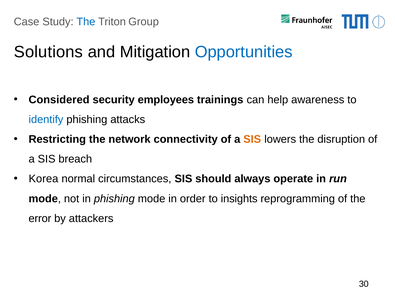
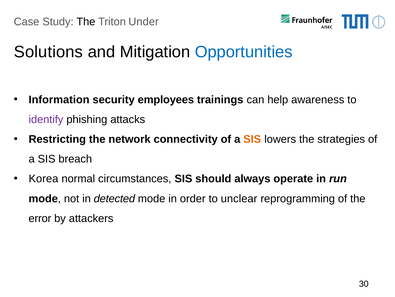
The at (86, 22) colour: blue -> black
Group: Group -> Under
Considered: Considered -> Information
identify colour: blue -> purple
disruption: disruption -> strategies
in phishing: phishing -> detected
insights: insights -> unclear
